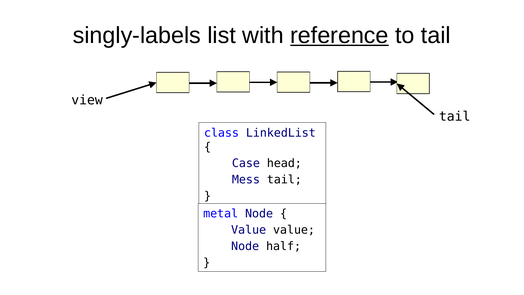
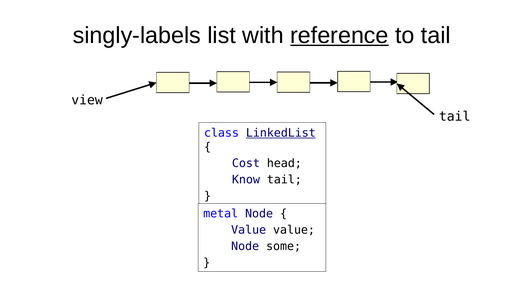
LinkedList underline: none -> present
Case: Case -> Cost
Mess: Mess -> Know
half: half -> some
